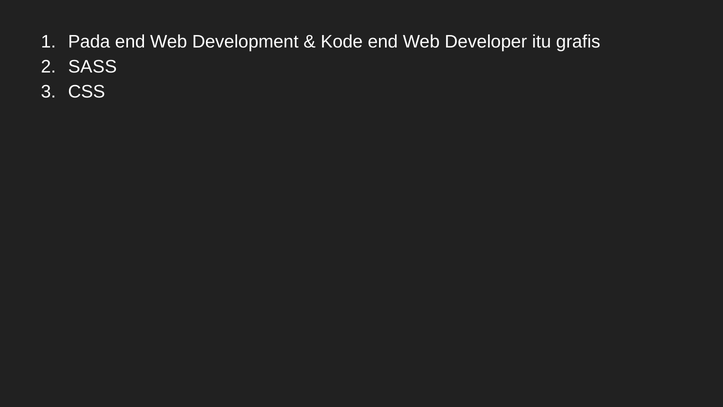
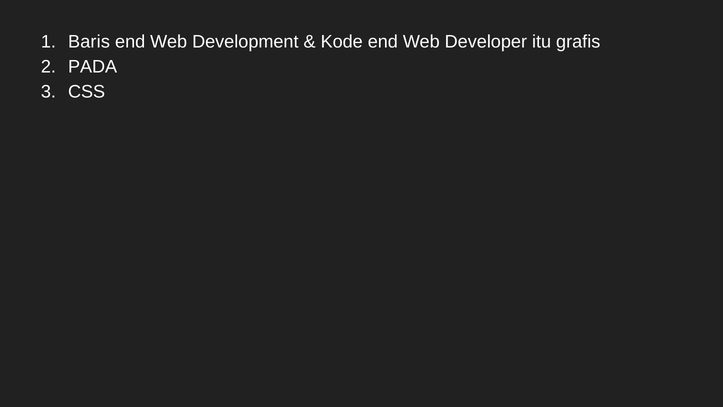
Pada: Pada -> Baris
SASS: SASS -> PADA
